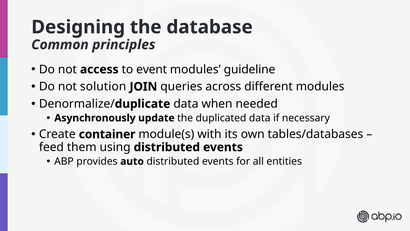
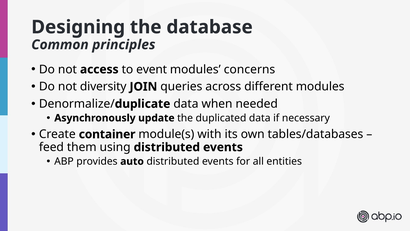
guideline: guideline -> concerns
solution: solution -> diversity
